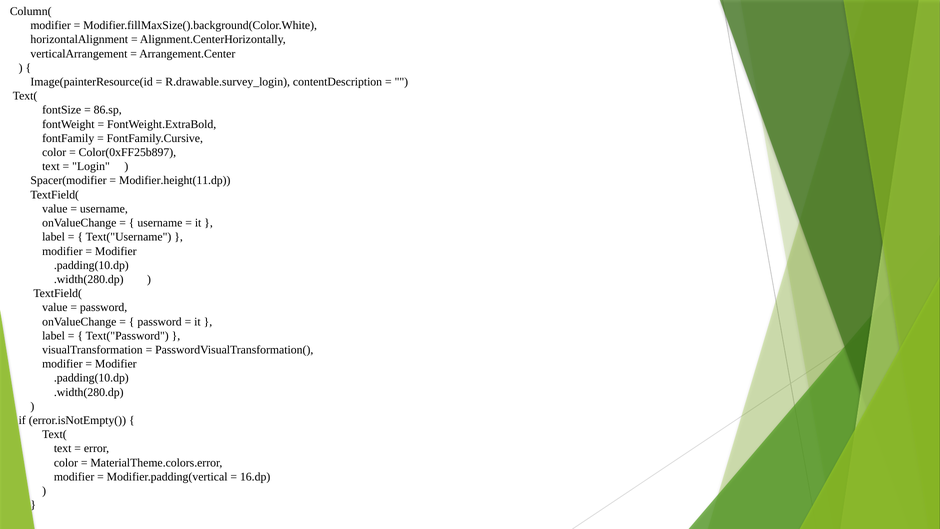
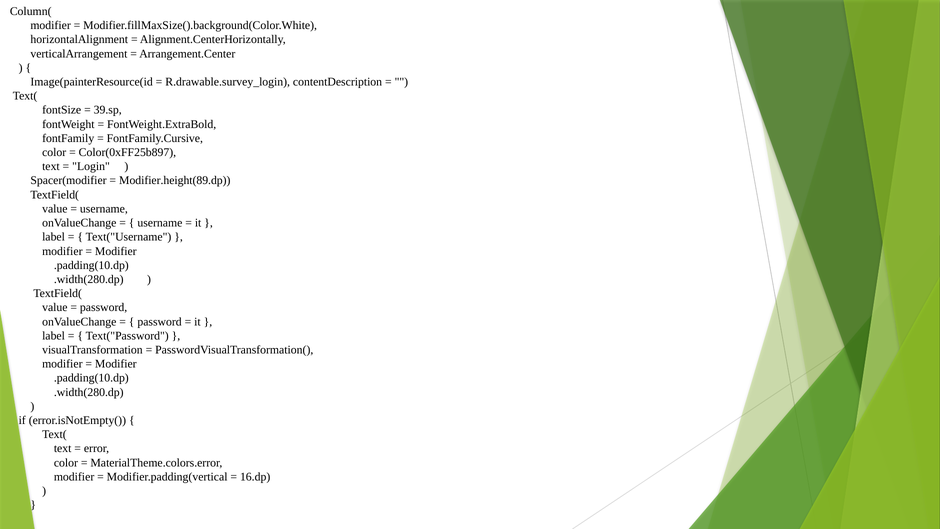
86.sp: 86.sp -> 39.sp
Modifier.height(11.dp: Modifier.height(11.dp -> Modifier.height(89.dp
